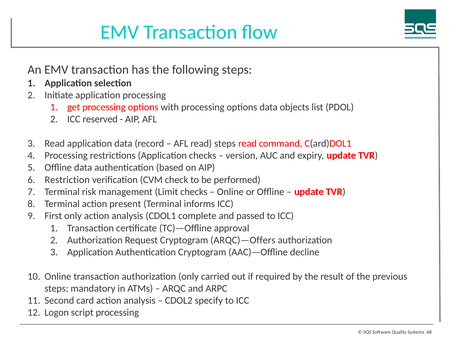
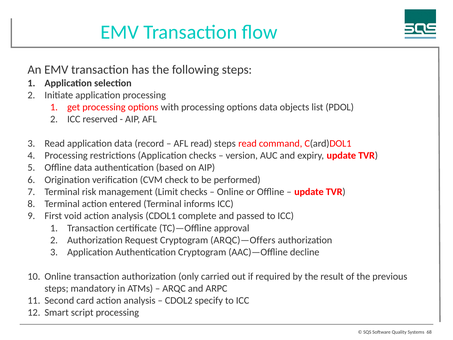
Restriction: Restriction -> Origination
present: present -> entered
First only: only -> void
Logon: Logon -> Smart
